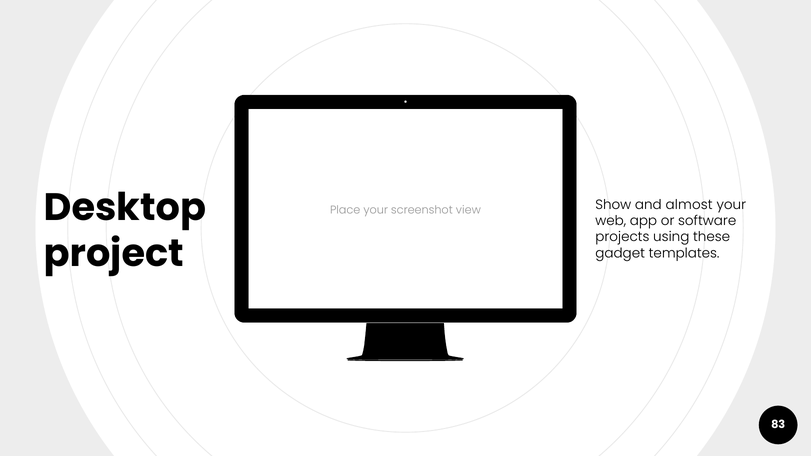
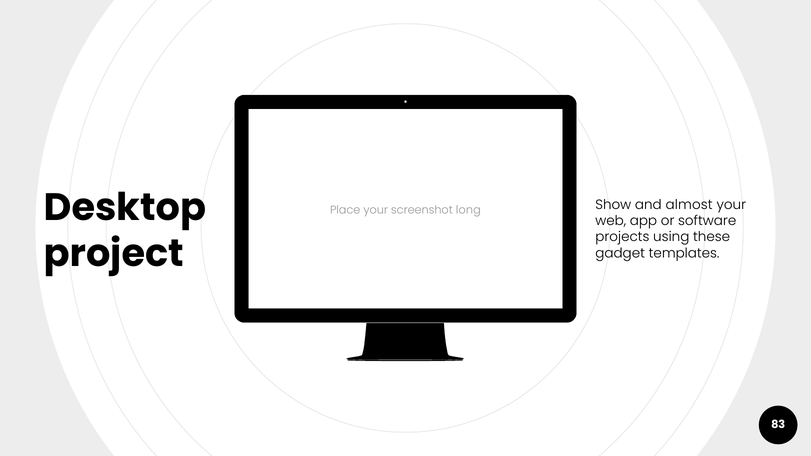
view: view -> long
